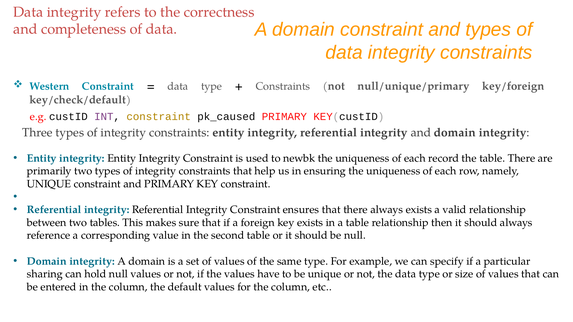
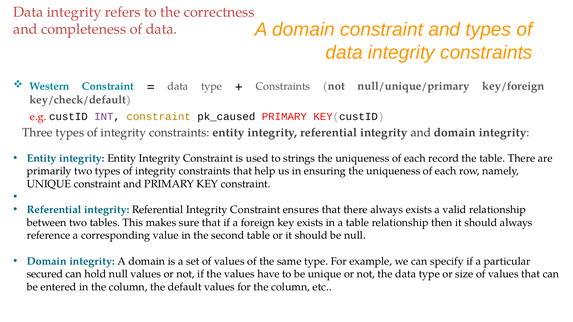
newbk: newbk -> strings
sharing: sharing -> secured
